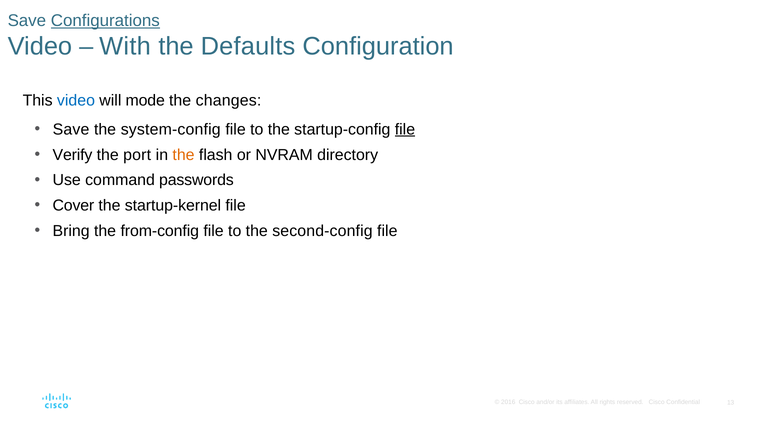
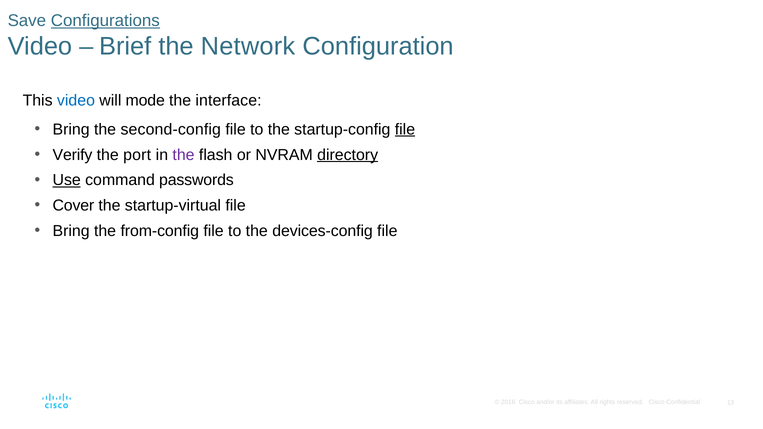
With: With -> Brief
Defaults: Defaults -> Network
changes: changes -> interface
Save at (71, 129): Save -> Bring
system-config: system-config -> second-config
the at (184, 155) colour: orange -> purple
directory underline: none -> present
Use underline: none -> present
startup-kernel: startup-kernel -> startup-virtual
second-config: second-config -> devices-config
